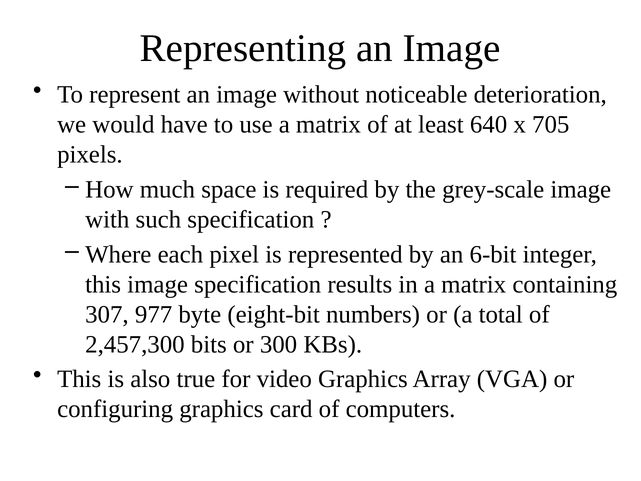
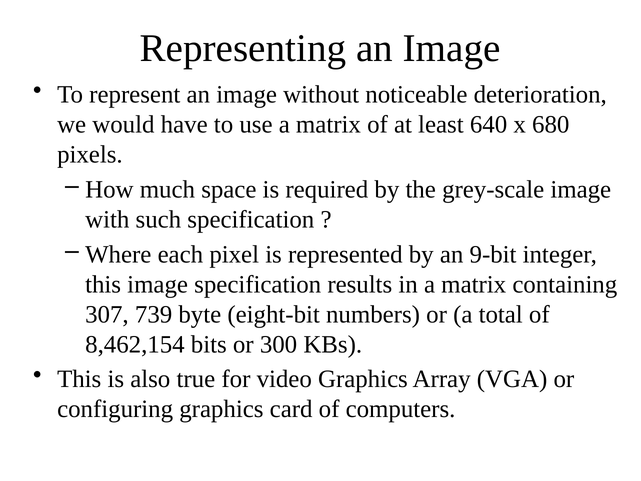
705: 705 -> 680
6-bit: 6-bit -> 9-bit
977: 977 -> 739
2,457,300: 2,457,300 -> 8,462,154
